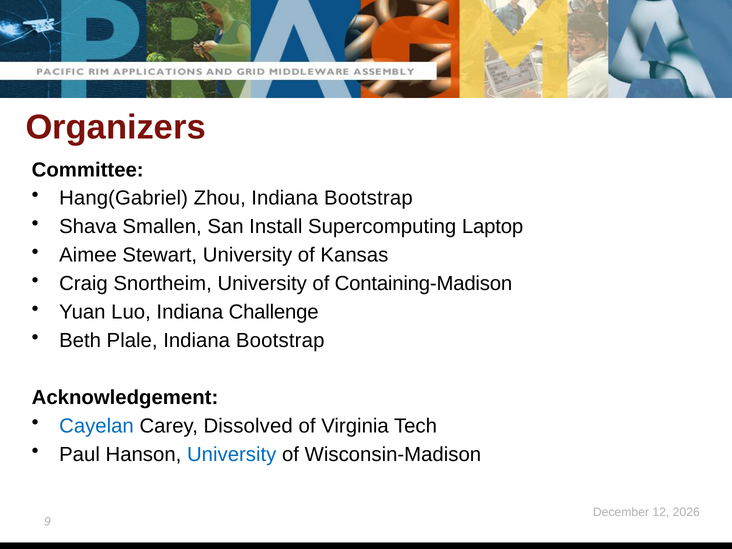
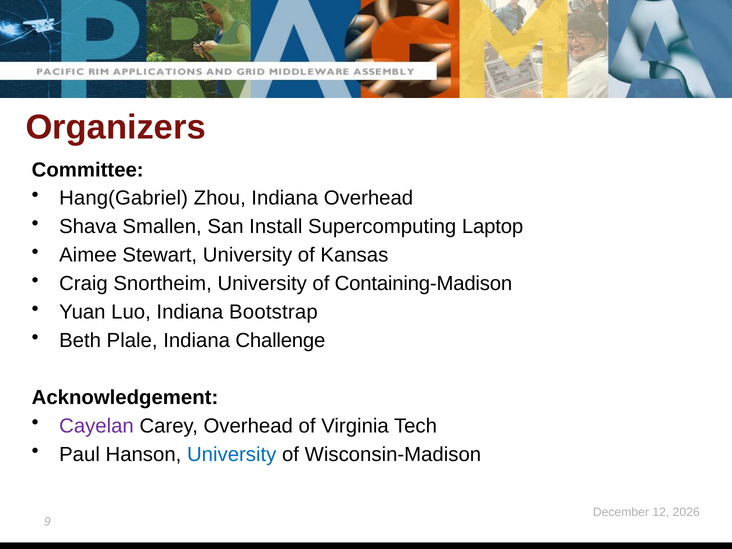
Zhou Indiana Bootstrap: Bootstrap -> Overhead
Challenge: Challenge -> Bootstrap
Plale Indiana Bootstrap: Bootstrap -> Challenge
Cayelan colour: blue -> purple
Carey Dissolved: Dissolved -> Overhead
